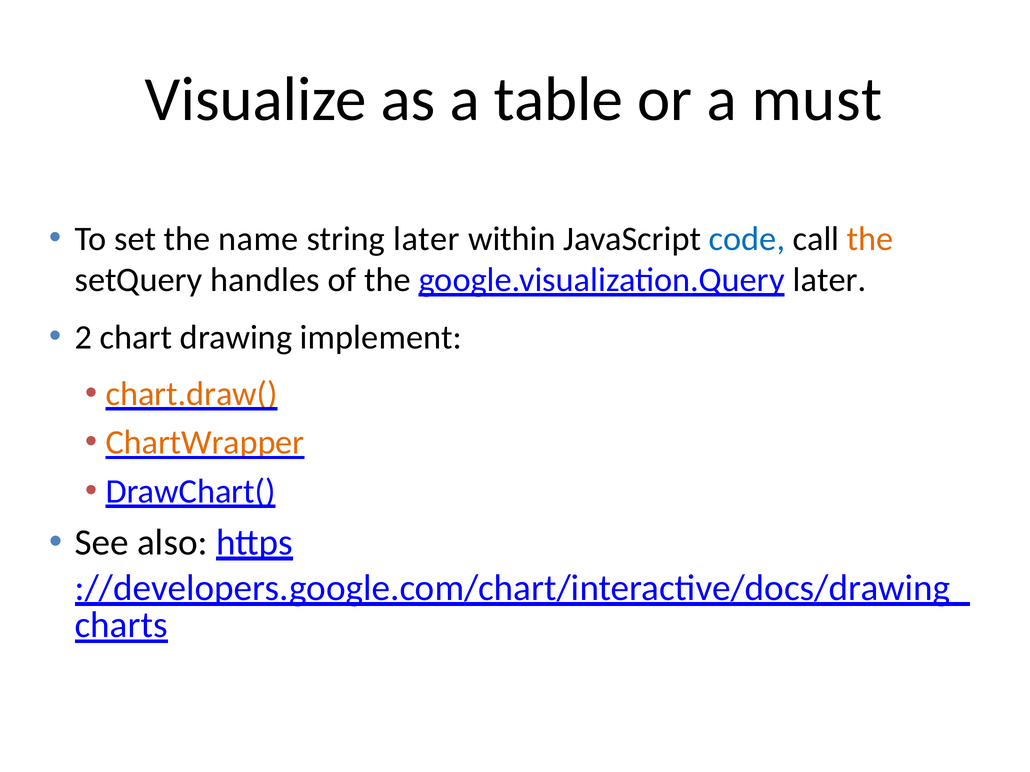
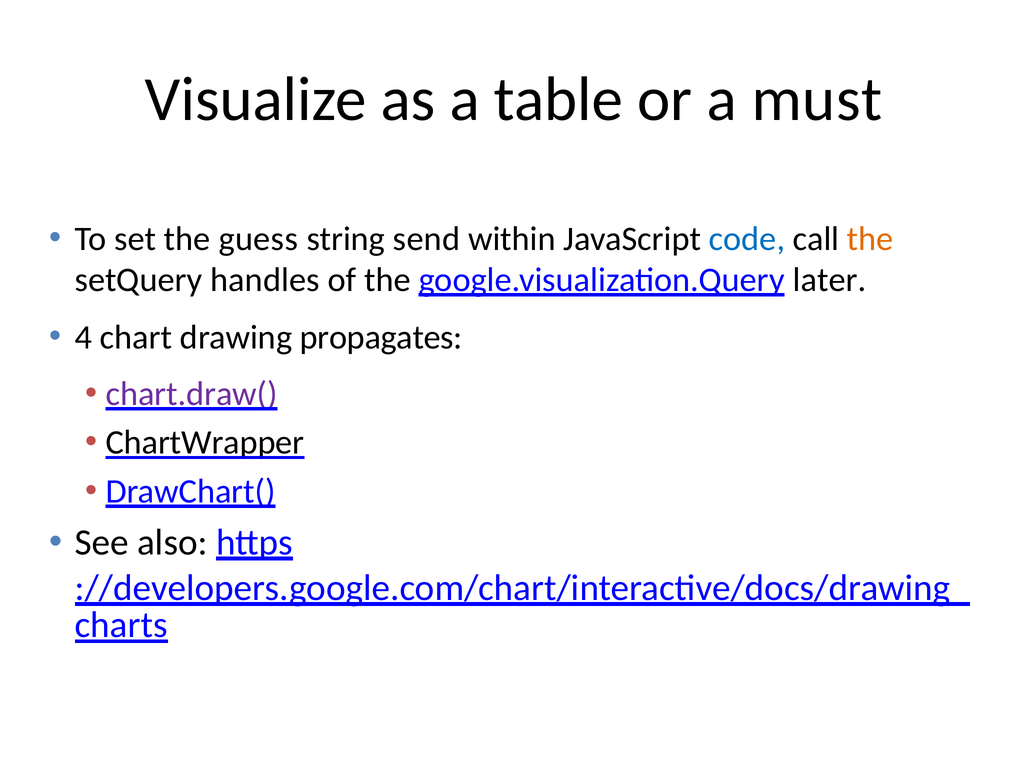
name: name -> guess
string later: later -> send
2: 2 -> 4
implement: implement -> propagates
chart.draw( colour: orange -> purple
ChartWrapper colour: orange -> black
